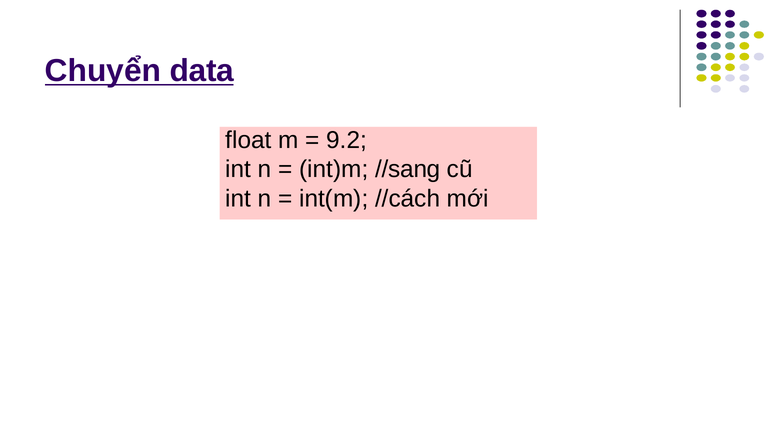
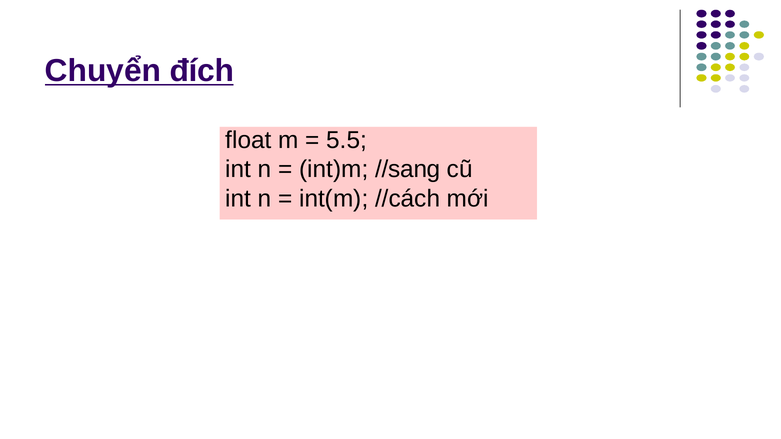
data: data -> đích
9.2: 9.2 -> 5.5
